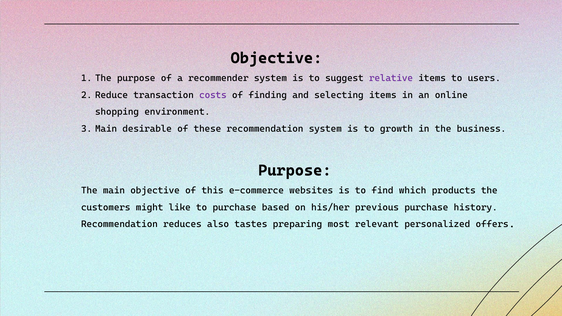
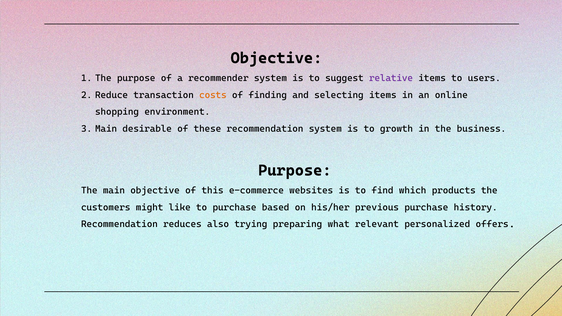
costs colour: purple -> orange
tastes: tastes -> trying
most: most -> what
